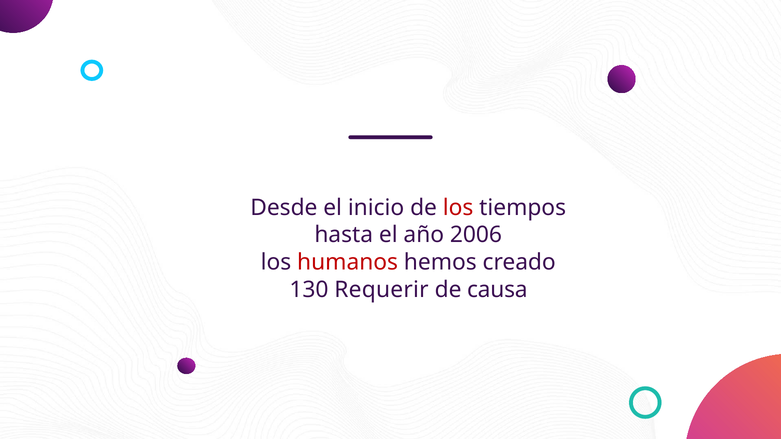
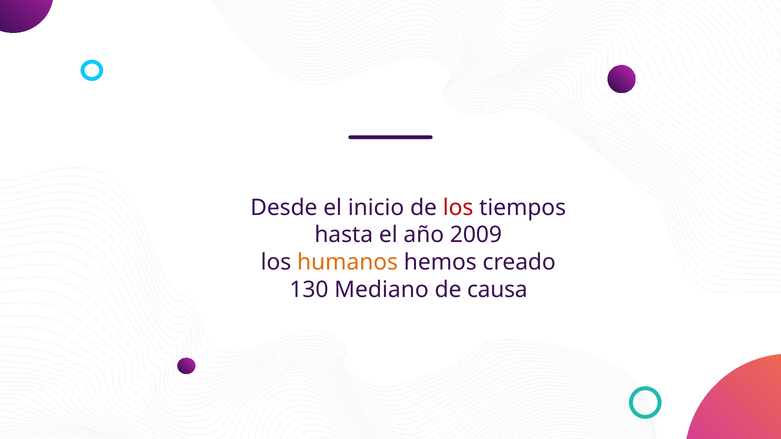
2006: 2006 -> 2009
humanos colour: red -> orange
Requerir: Requerir -> Mediano
